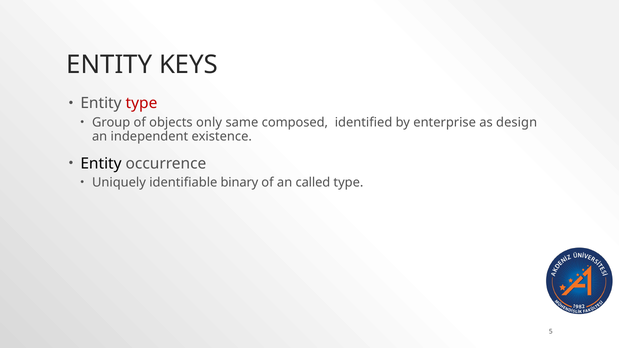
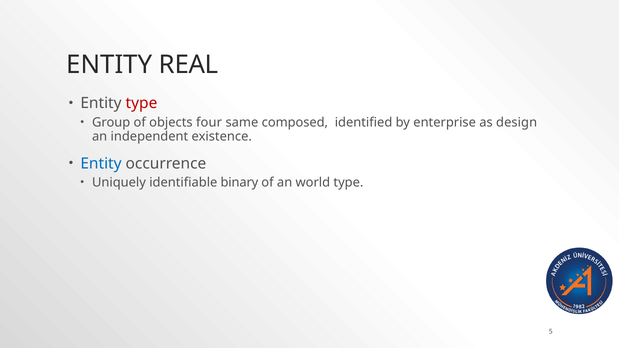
KEYS: KEYS -> REAL
only: only -> four
Entity at (101, 164) colour: black -> blue
called: called -> world
